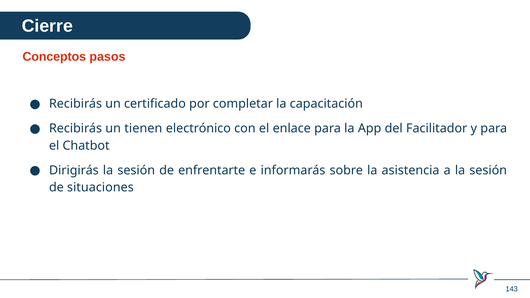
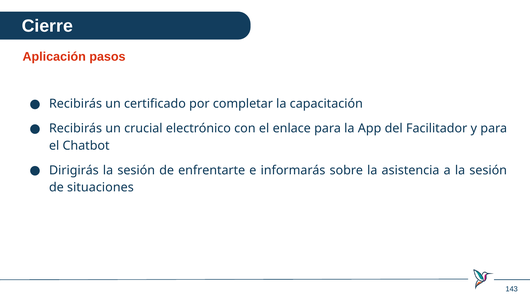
Conceptos: Conceptos -> Aplicación
tienen: tienen -> crucial
